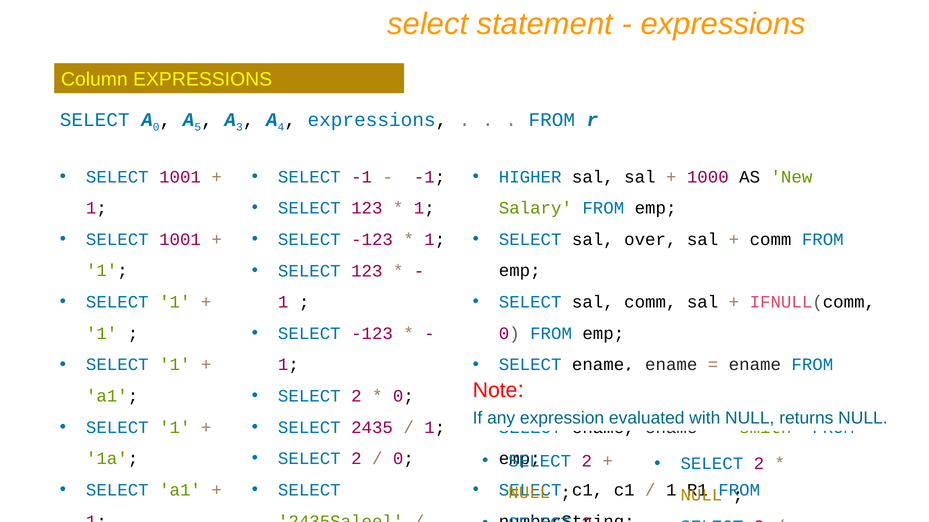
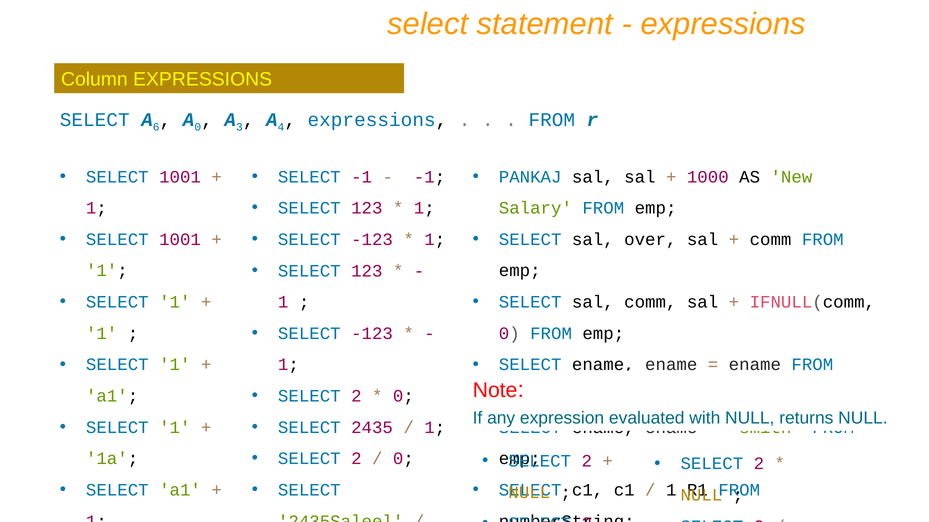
0 at (156, 127): 0 -> 6
5 at (198, 127): 5 -> 0
HIGHER: HIGHER -> PANKAJ
